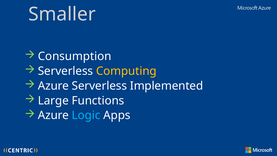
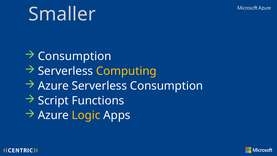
Serverless Implemented: Implemented -> Consumption
Large: Large -> Script
Logic colour: light blue -> yellow
